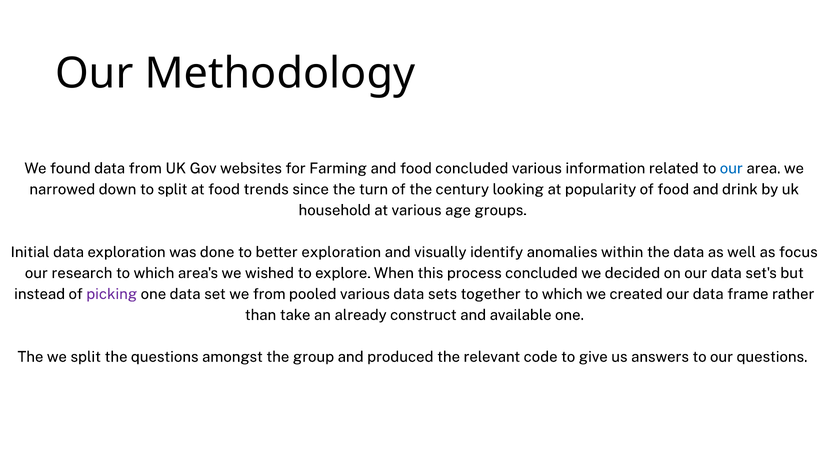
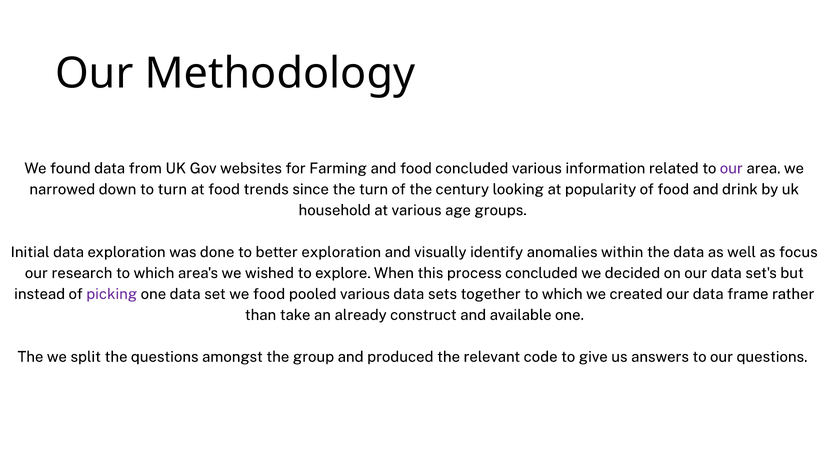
our at (731, 169) colour: blue -> purple
to split: split -> turn
we from: from -> food
